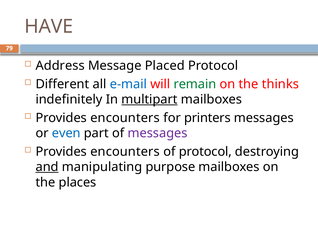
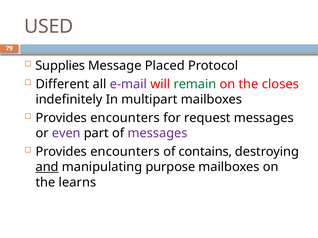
HAVE: HAVE -> USED
Address: Address -> Supplies
e-mail colour: blue -> purple
thinks: thinks -> closes
multipart underline: present -> none
printers: printers -> request
even colour: blue -> purple
of protocol: protocol -> contains
places: places -> learns
